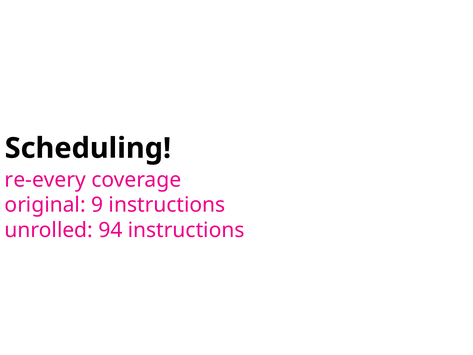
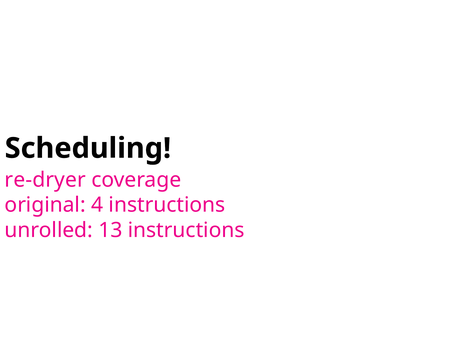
re-every: re-every -> re-dryer
9: 9 -> 4
94: 94 -> 13
